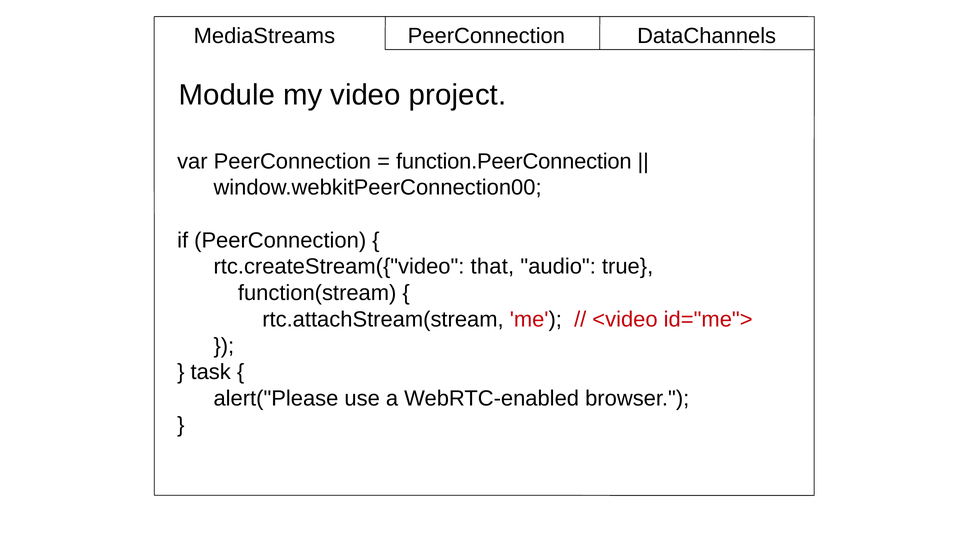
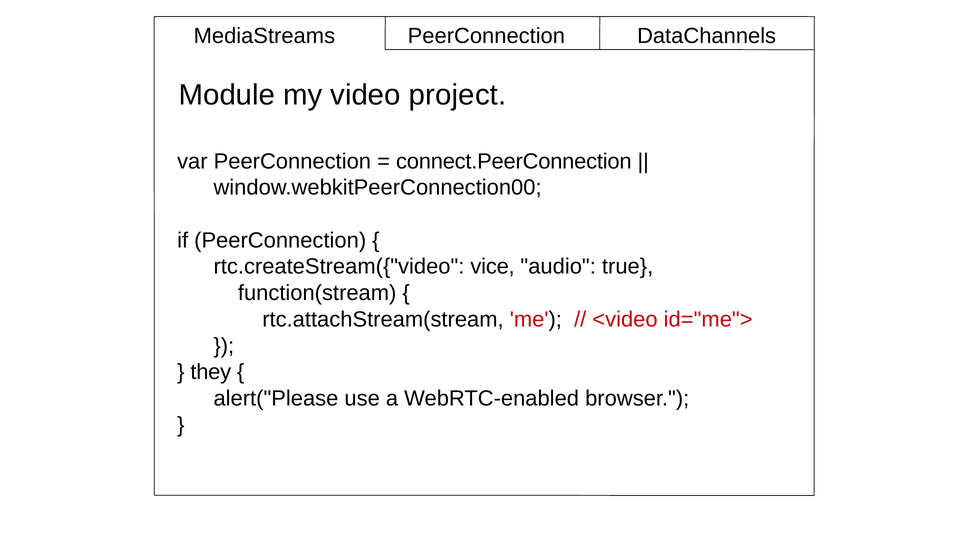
function.PeerConnection: function.PeerConnection -> connect.PeerConnection
that: that -> vice
task: task -> they
